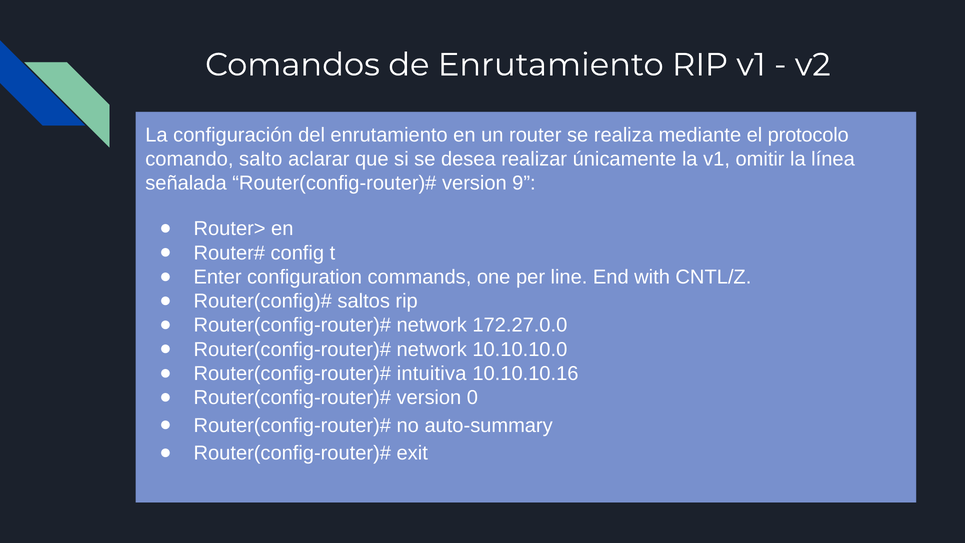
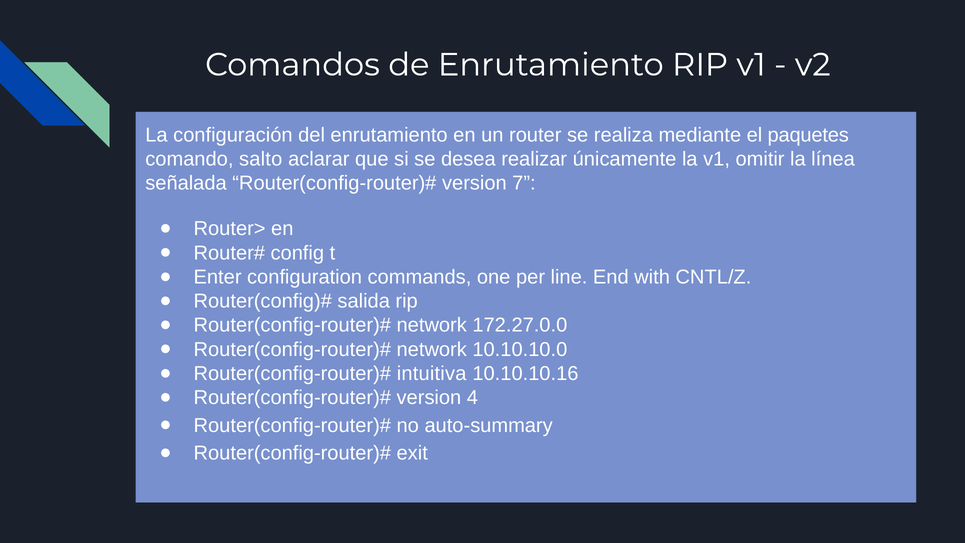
protocolo: protocolo -> paquetes
9: 9 -> 7
saltos: saltos -> salida
0: 0 -> 4
